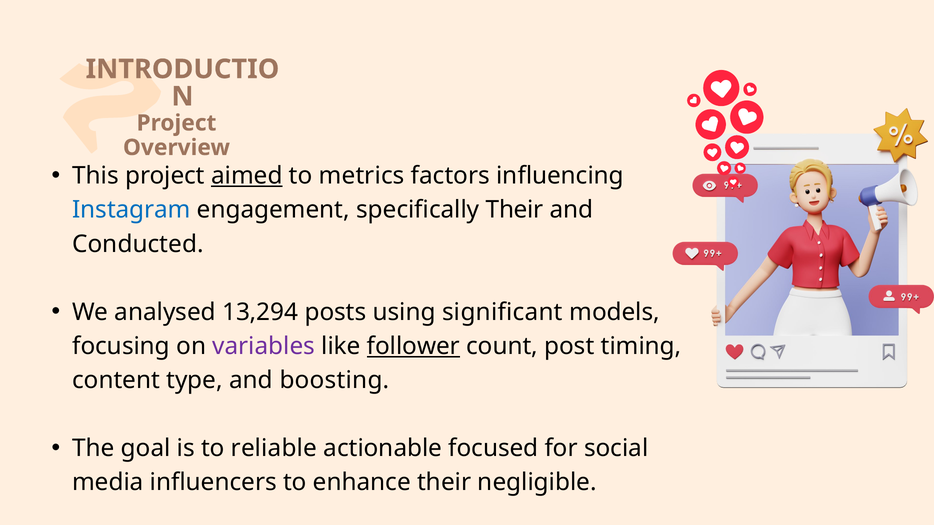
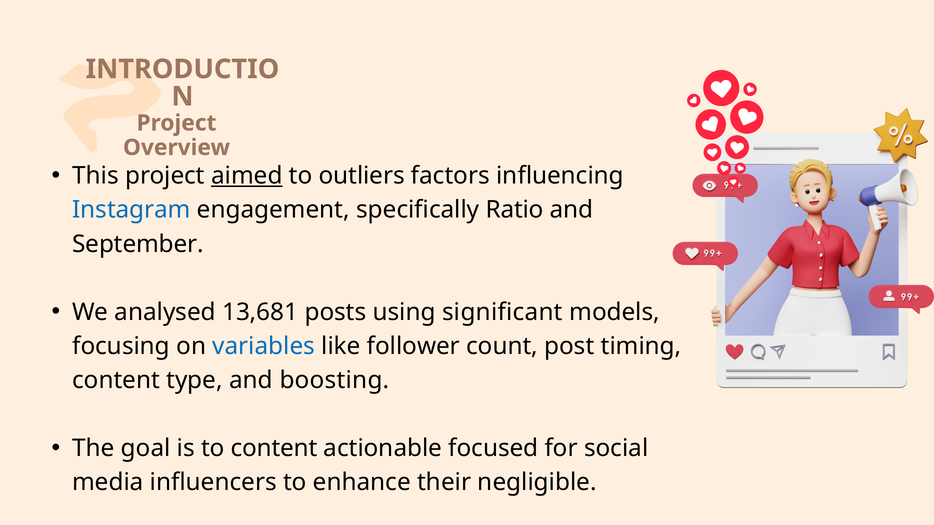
metrics: metrics -> outliers
specifically Their: Their -> Ratio
Conducted: Conducted -> September
13,294: 13,294 -> 13,681
variables colour: purple -> blue
follower underline: present -> none
to reliable: reliable -> content
